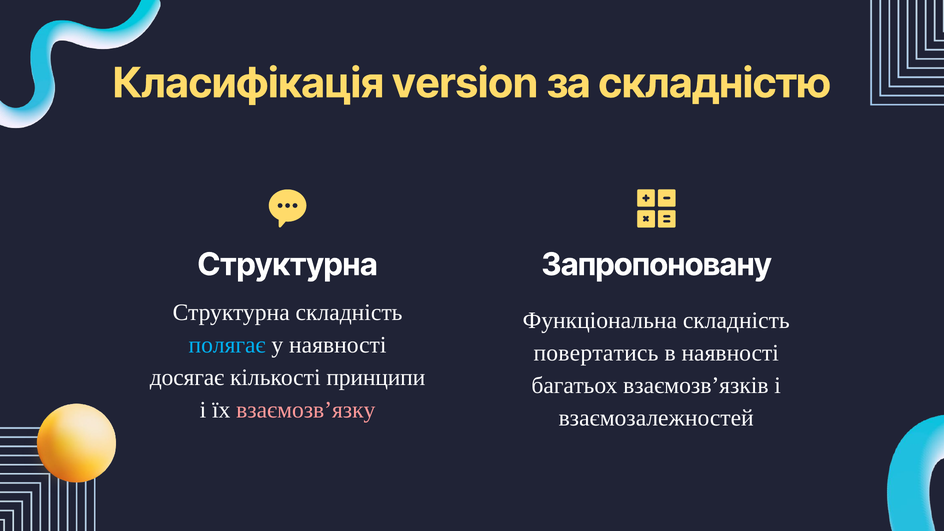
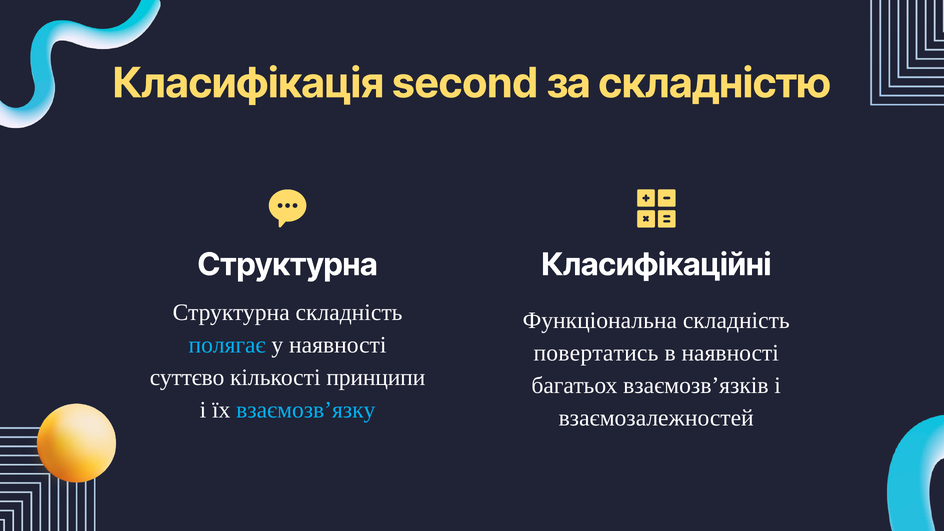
version: version -> second
Запропоновану: Запропоновану -> Класифікаційні
досягає: досягає -> суттєво
взаємозв’язку colour: pink -> light blue
